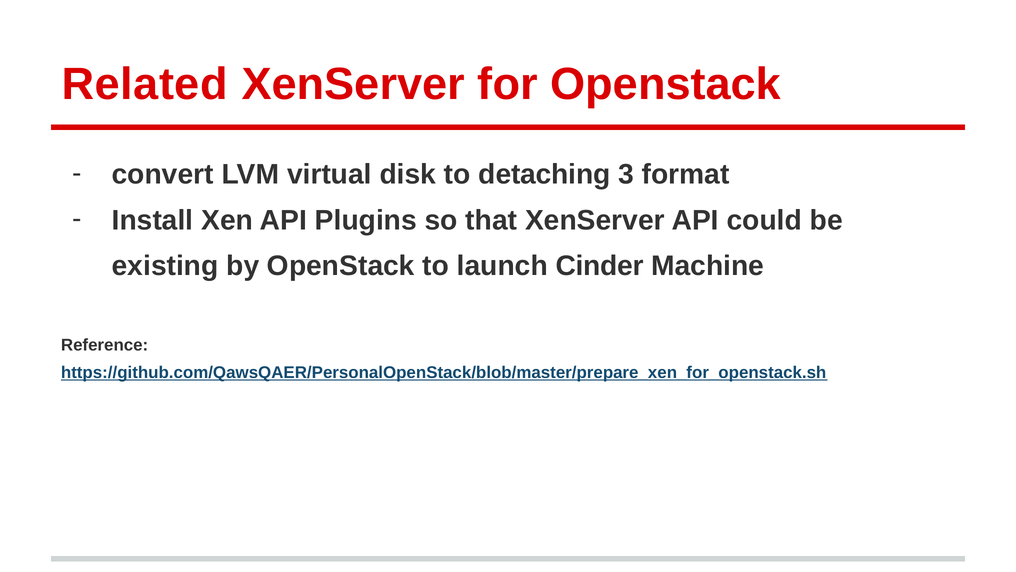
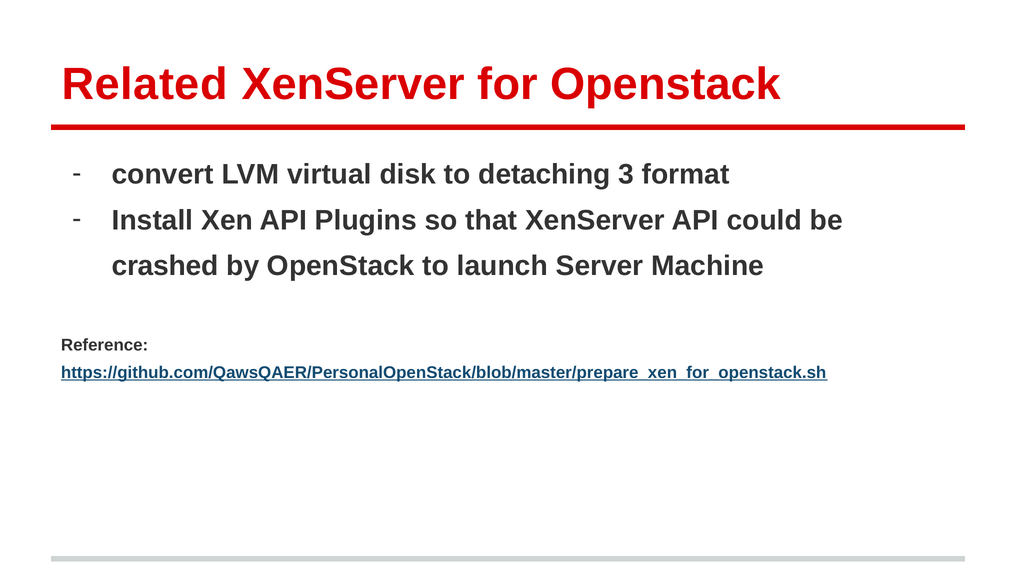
existing: existing -> crashed
Cinder: Cinder -> Server
